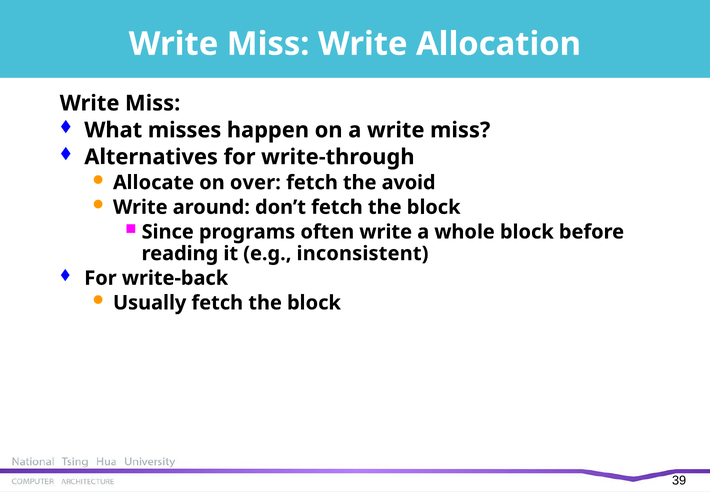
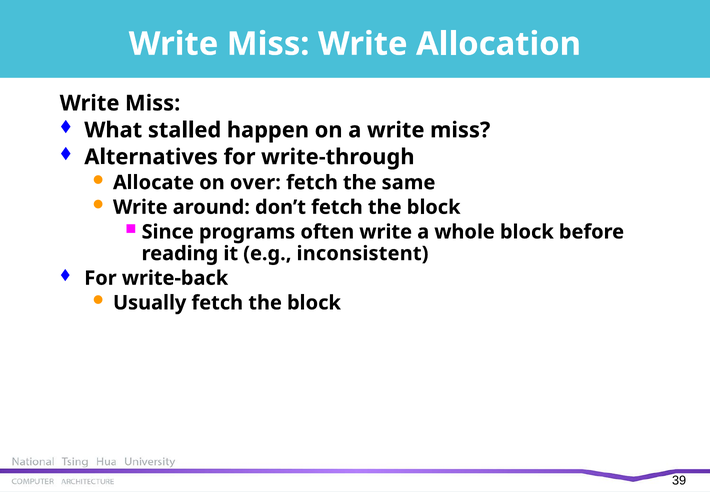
misses: misses -> stalled
avoid: avoid -> same
